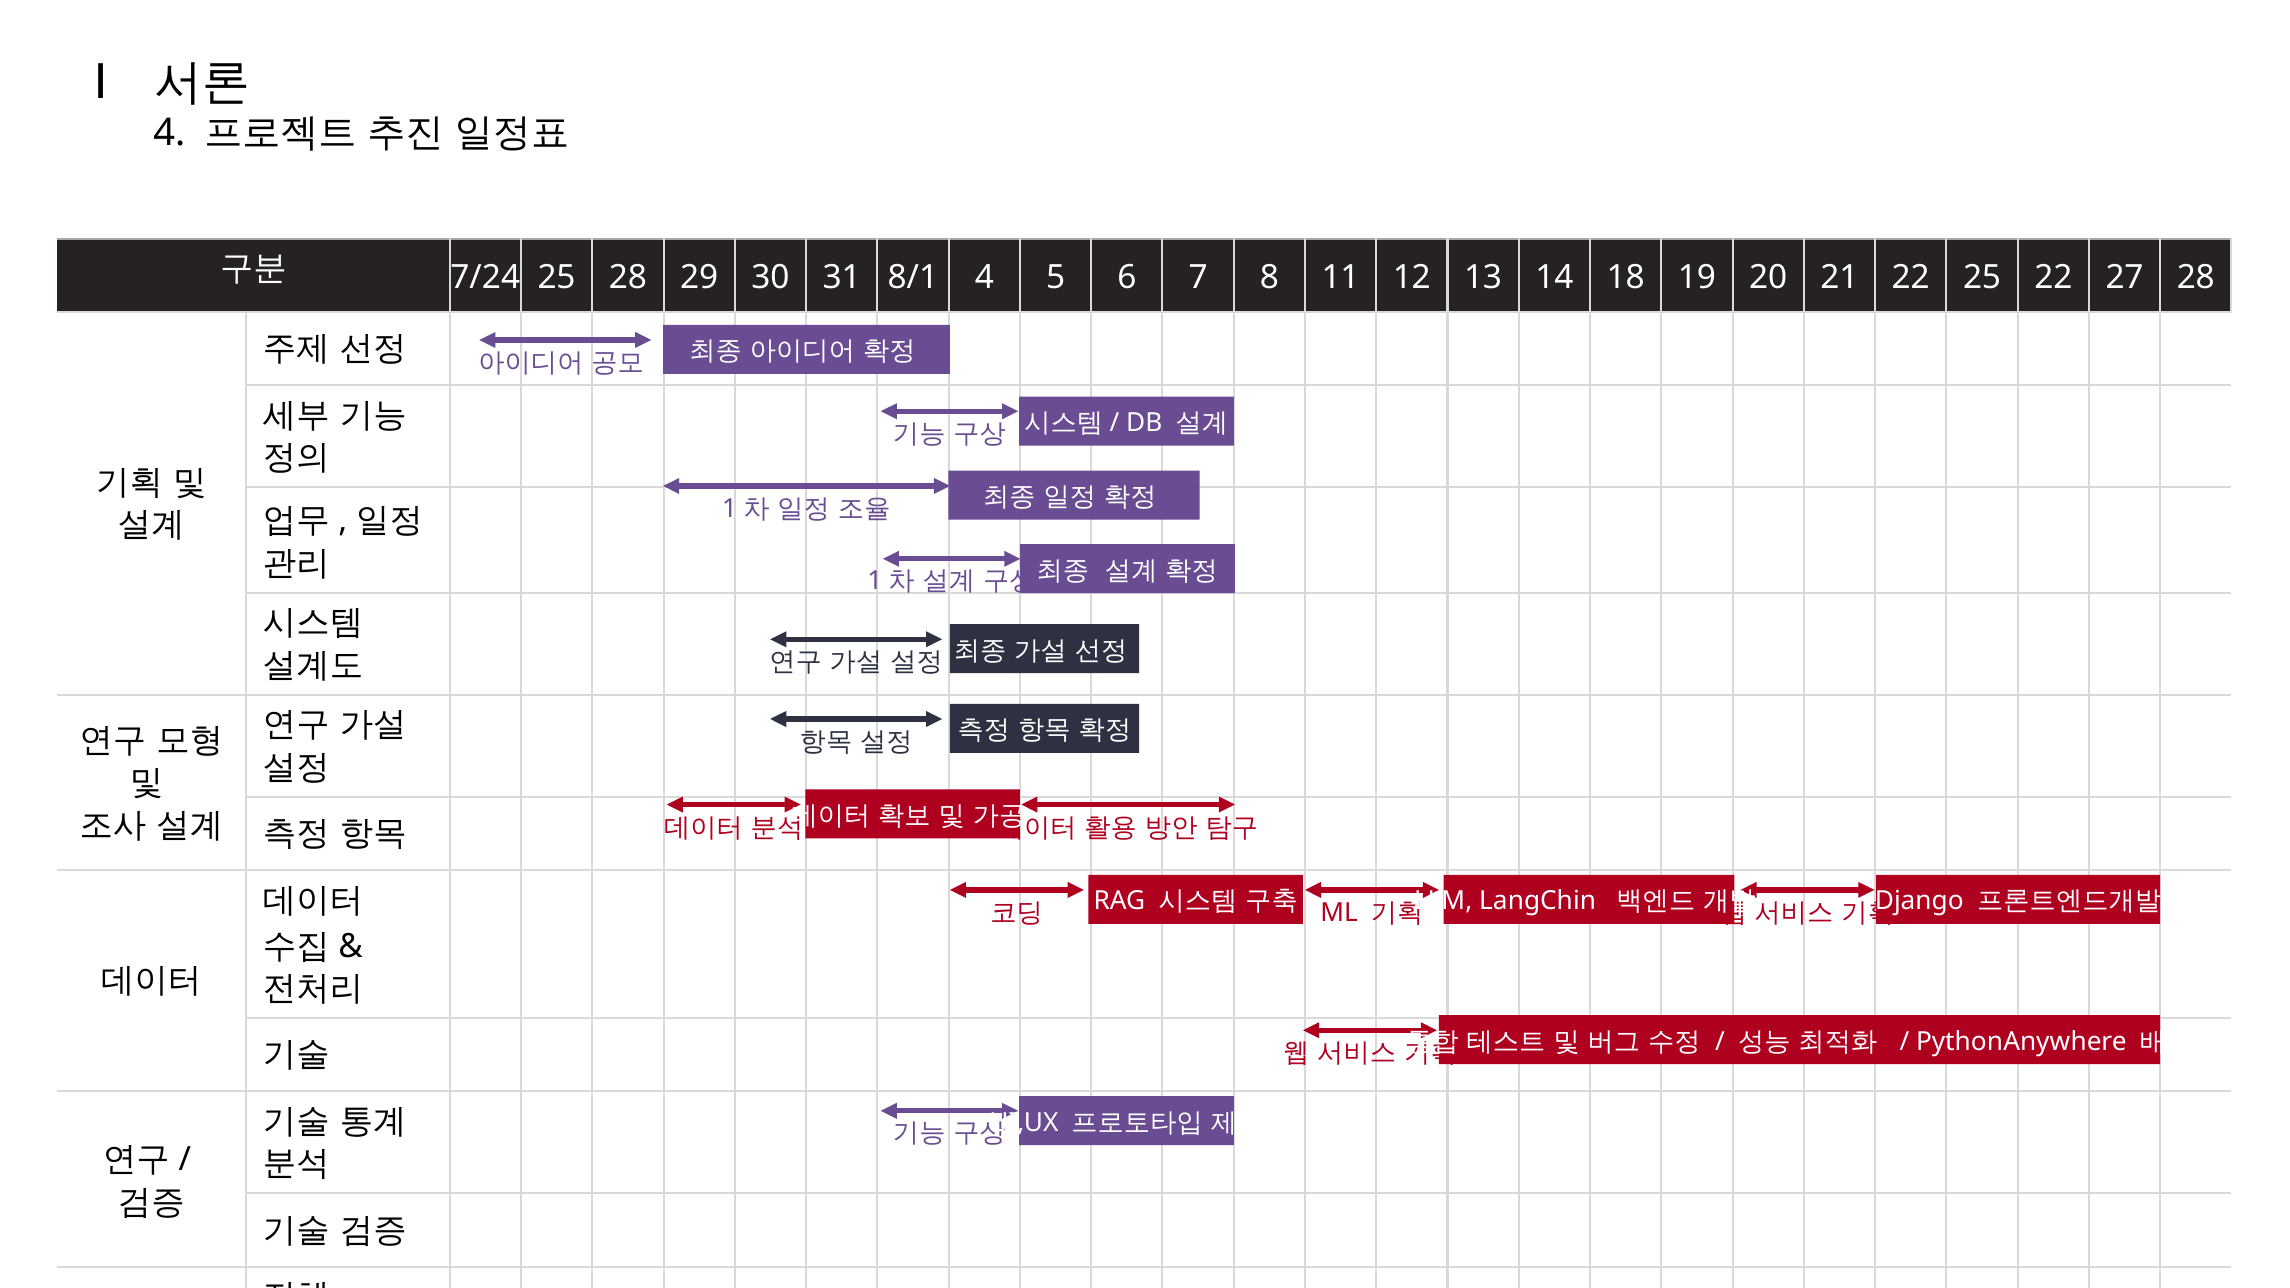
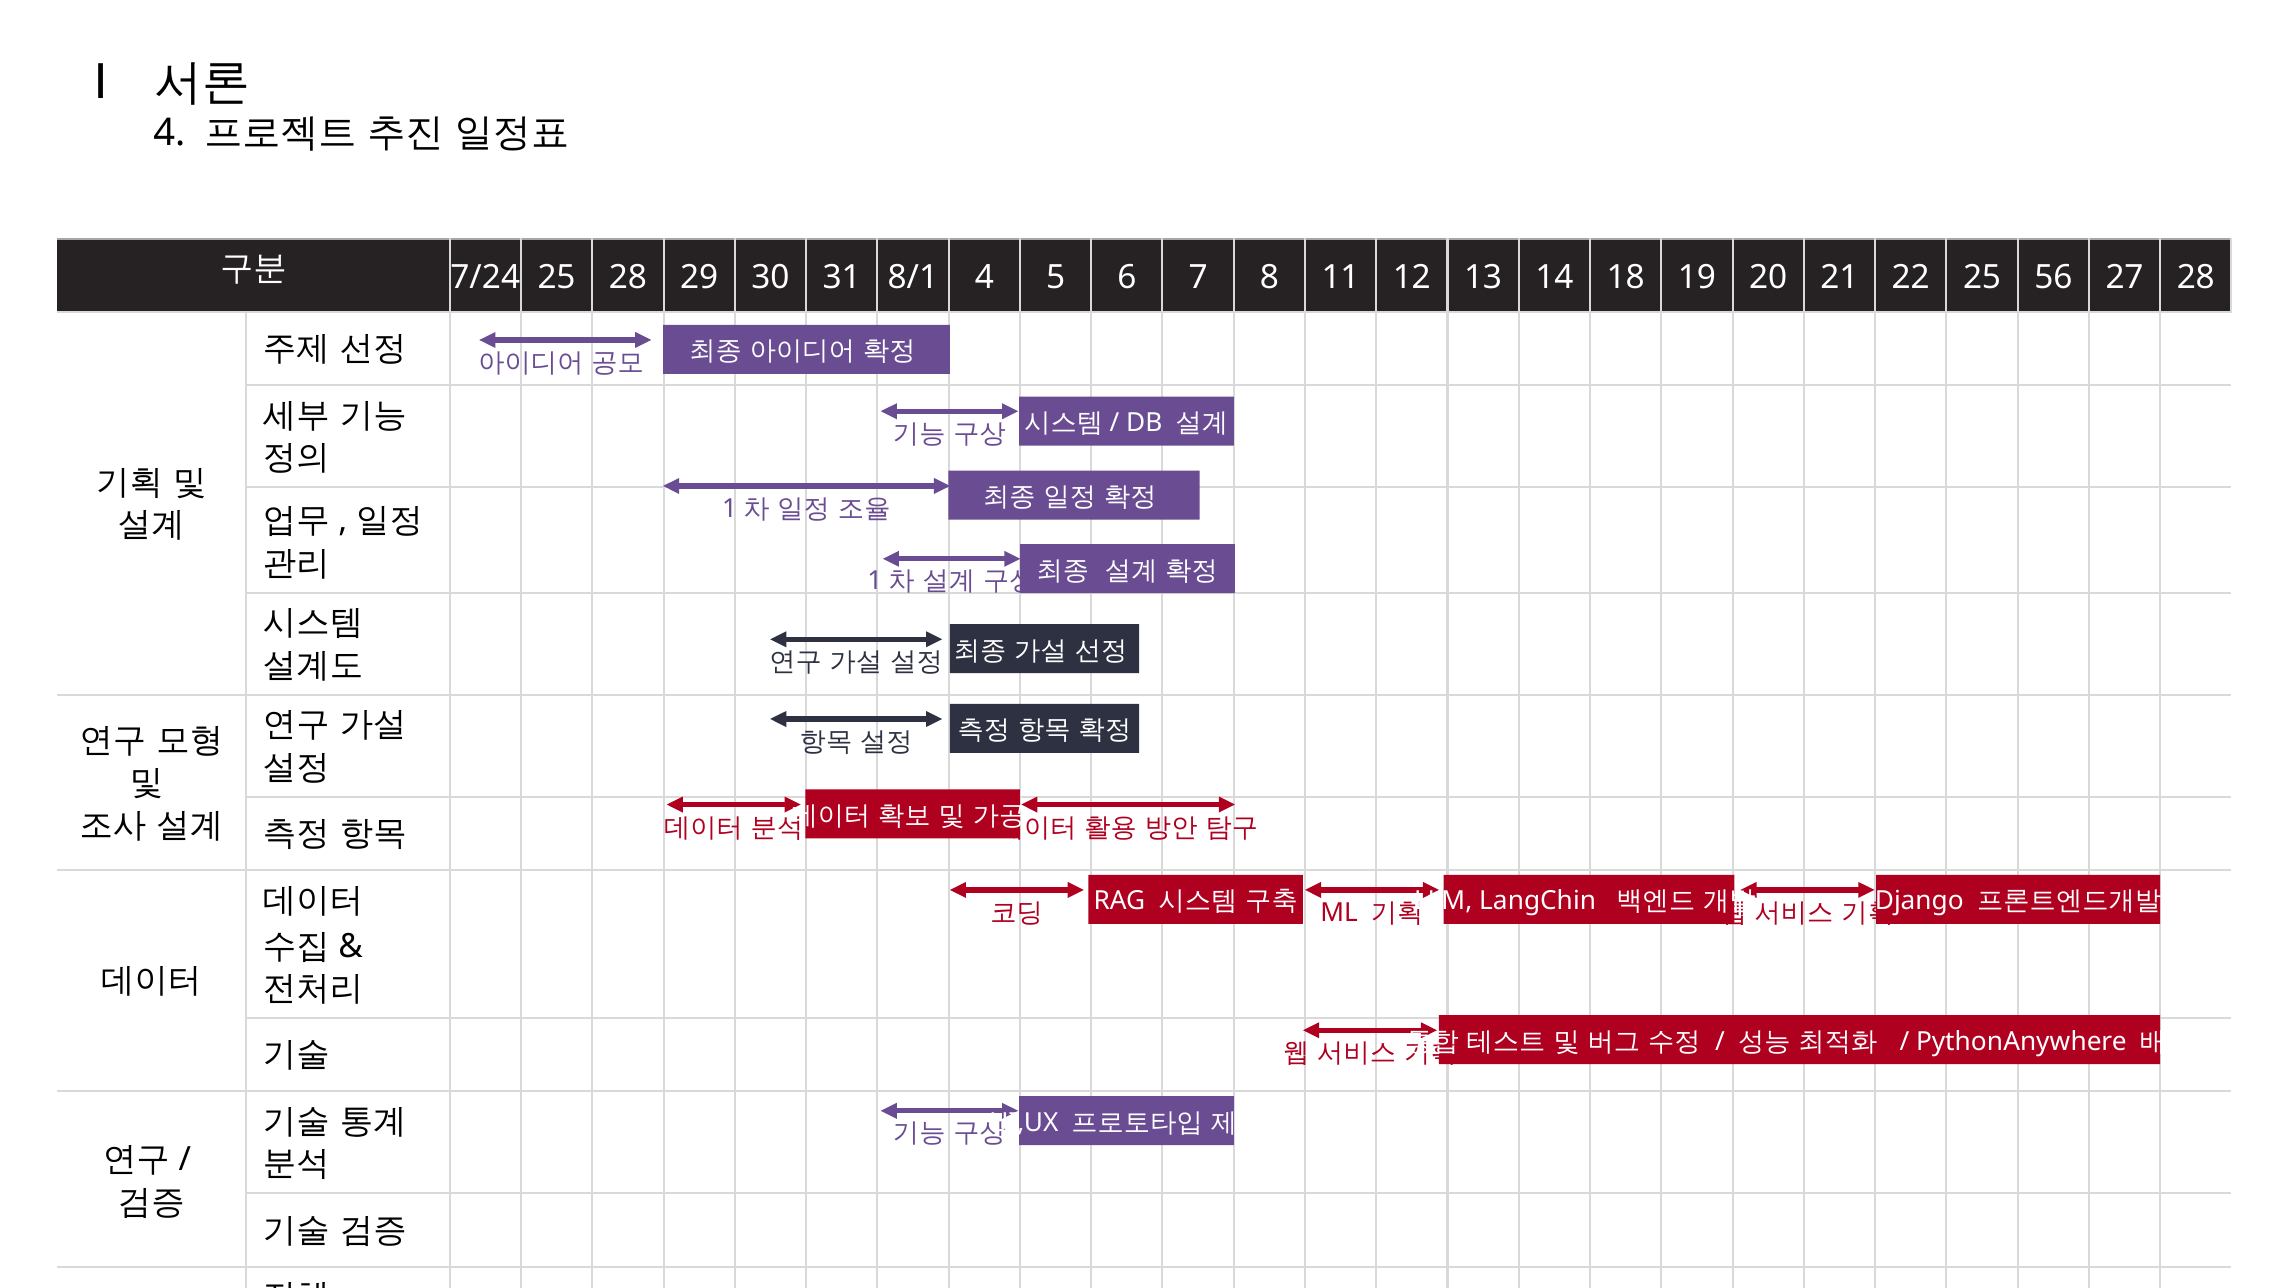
25 22: 22 -> 56
